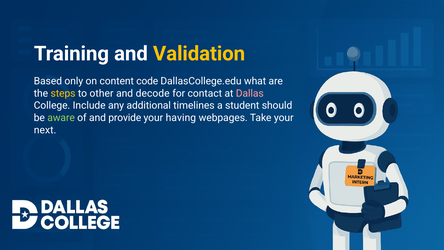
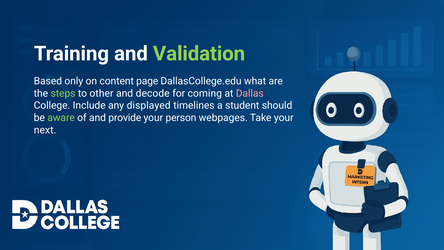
Validation colour: yellow -> light green
code: code -> page
steps colour: yellow -> light green
contact: contact -> coming
additional: additional -> displayed
having: having -> person
